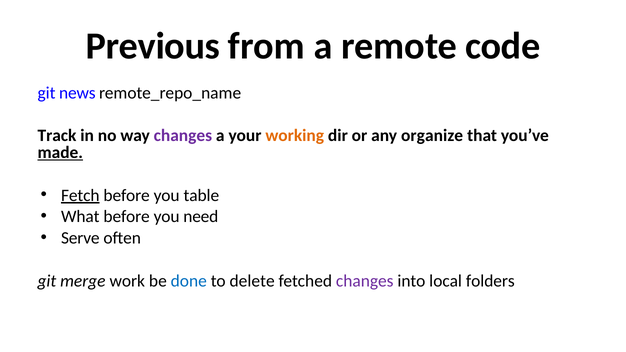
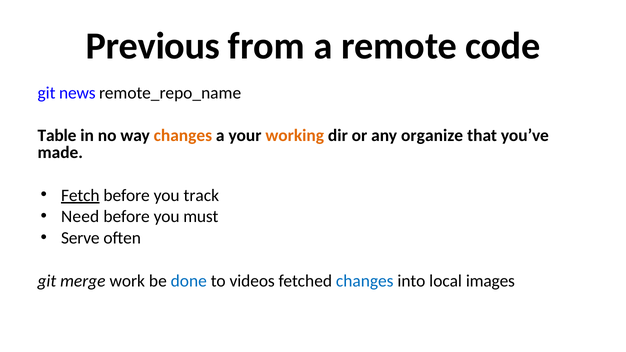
Track: Track -> Table
changes at (183, 136) colour: purple -> orange
made underline: present -> none
table: table -> track
What: What -> Need
need: need -> must
delete: delete -> videos
changes at (365, 281) colour: purple -> blue
folders: folders -> images
